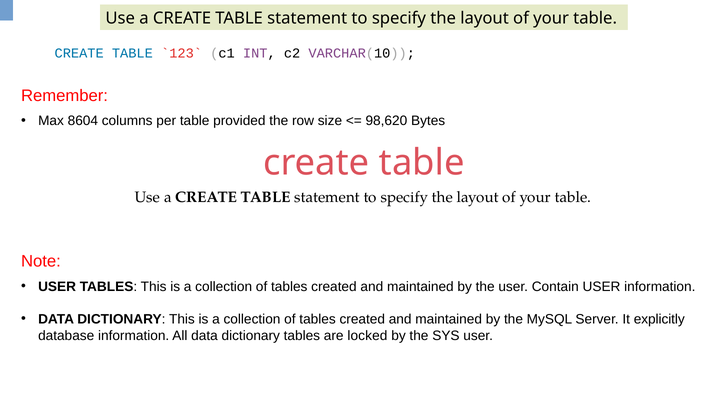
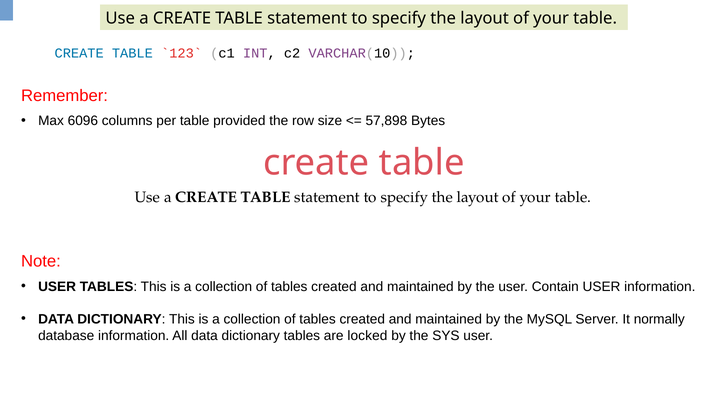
8604: 8604 -> 6096
98,620: 98,620 -> 57,898
explicitly: explicitly -> normally
